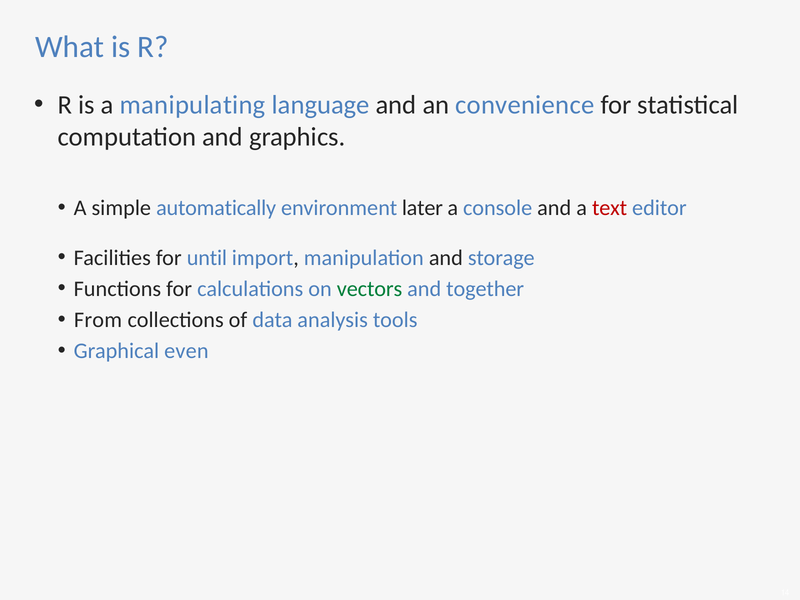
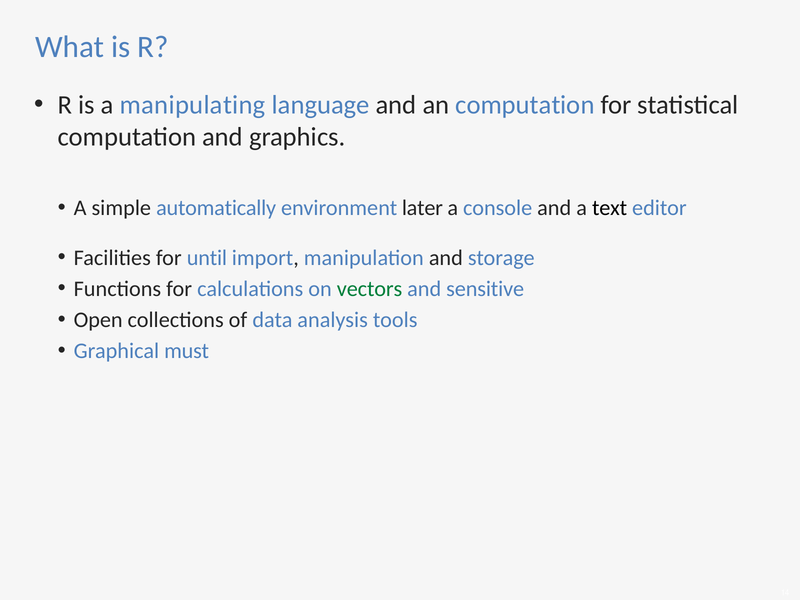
an convenience: convenience -> computation
text colour: red -> black
together: together -> sensitive
From: From -> Open
even: even -> must
